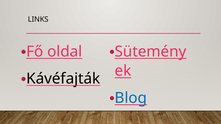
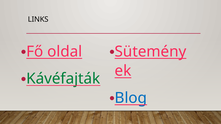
Kávéfajták colour: black -> green
